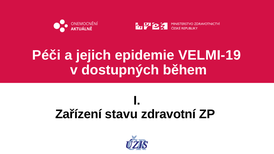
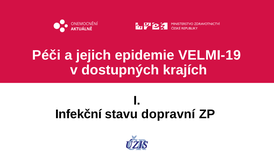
během: během -> krajích
Zařízení: Zařízení -> Infekční
zdravotní: zdravotní -> dopravní
